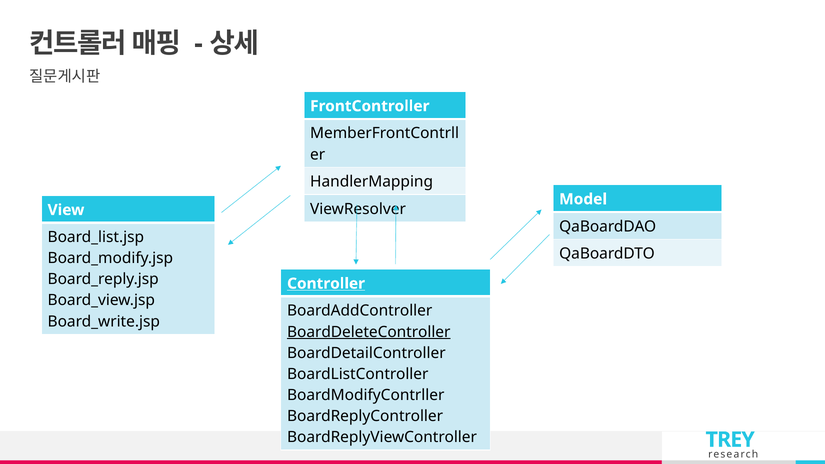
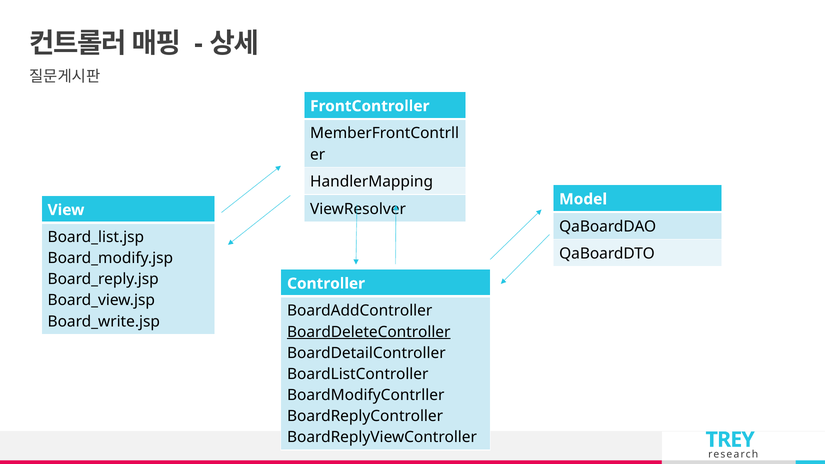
Controller underline: present -> none
